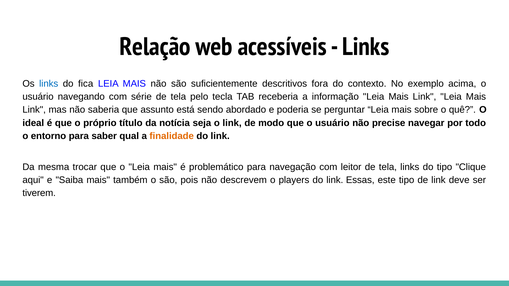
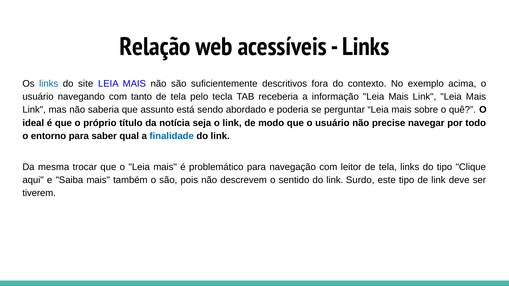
fica: fica -> site
série: série -> tanto
finalidade colour: orange -> blue
players: players -> sentido
Essas: Essas -> Surdo
